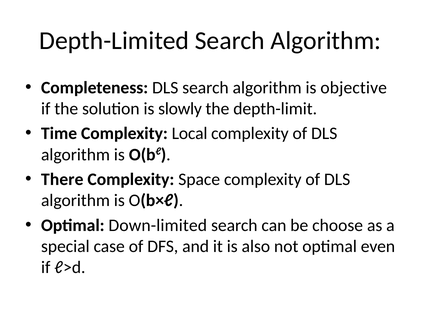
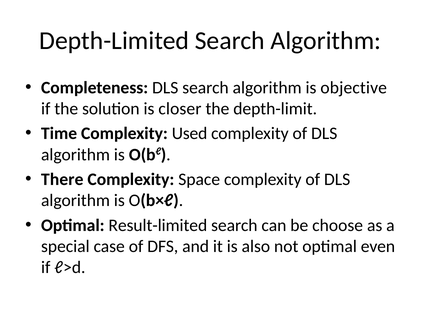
slowly: slowly -> closer
Local: Local -> Used
Down-limited: Down-limited -> Result-limited
